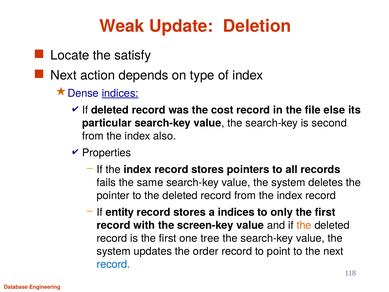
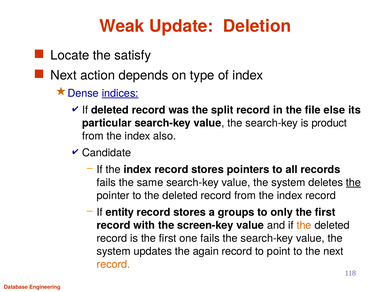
cost: cost -> split
second: second -> product
Properties: Properties -> Candidate
the at (353, 182) underline: none -> present
a indices: indices -> groups
one tree: tree -> fails
order: order -> again
record at (113, 264) colour: blue -> orange
